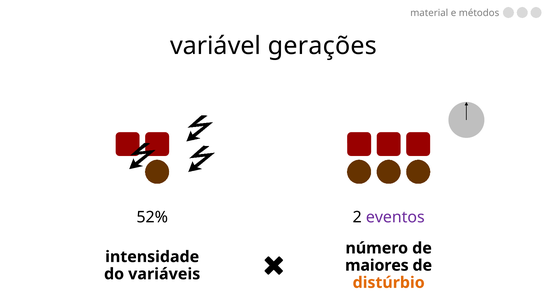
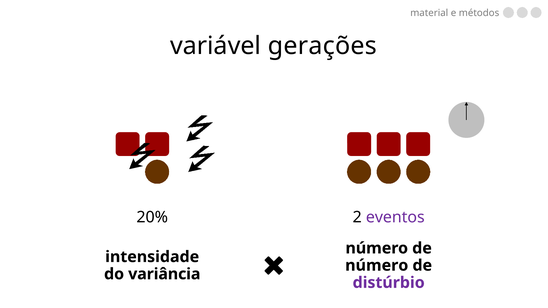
52%: 52% -> 20%
maiores at (377, 266): maiores -> número
variáveis: variáveis -> variância
distúrbio colour: orange -> purple
